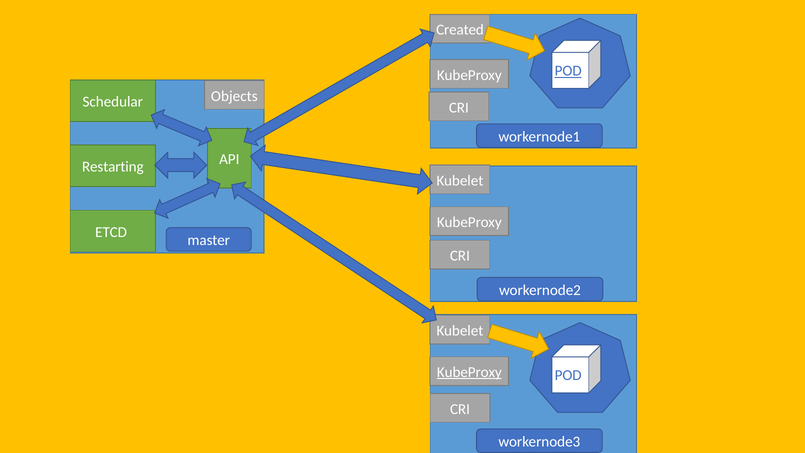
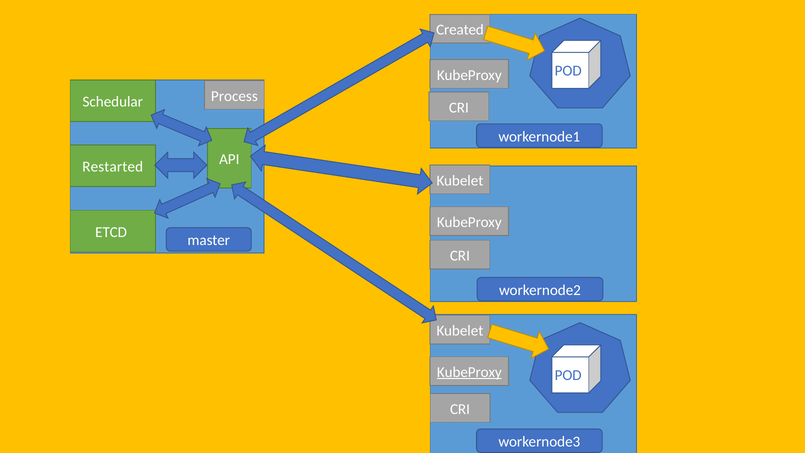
POD at (568, 71) underline: present -> none
Objects: Objects -> Process
Restarting: Restarting -> Restarted
